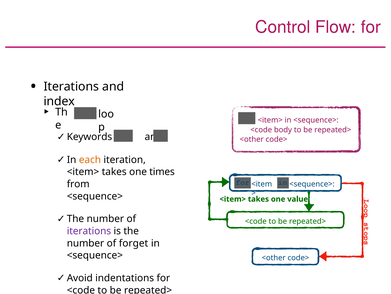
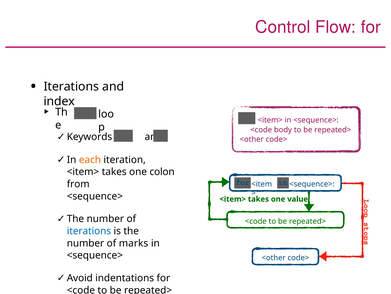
times: times -> colon
iterations at (89, 231) colour: purple -> blue
forget: forget -> marks
